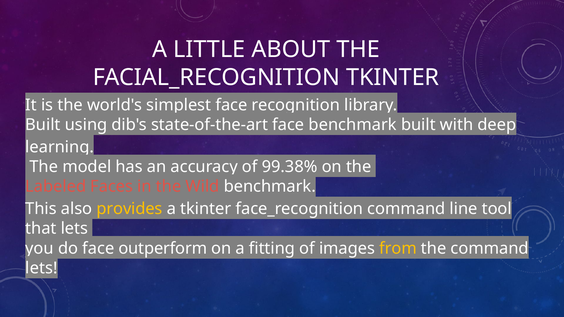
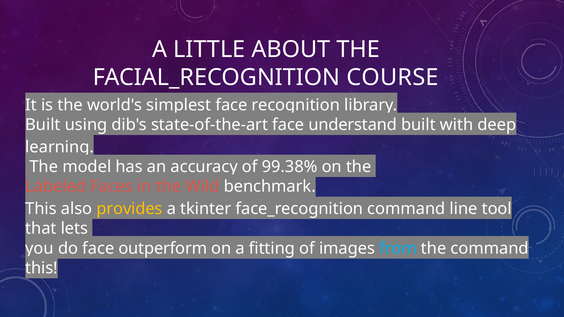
FACIAL_RECOGNITION TKINTER: TKINTER -> COURSE
face benchmark: benchmark -> understand
from colour: yellow -> light blue
lets at (41, 268): lets -> this
